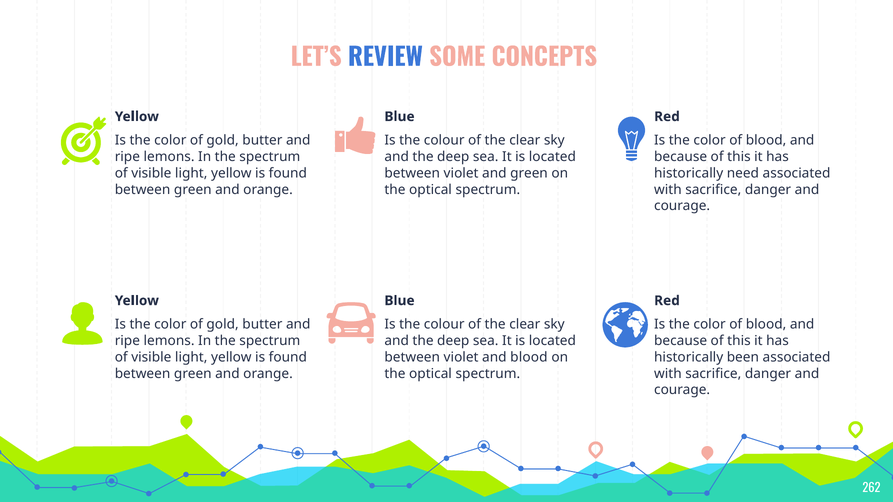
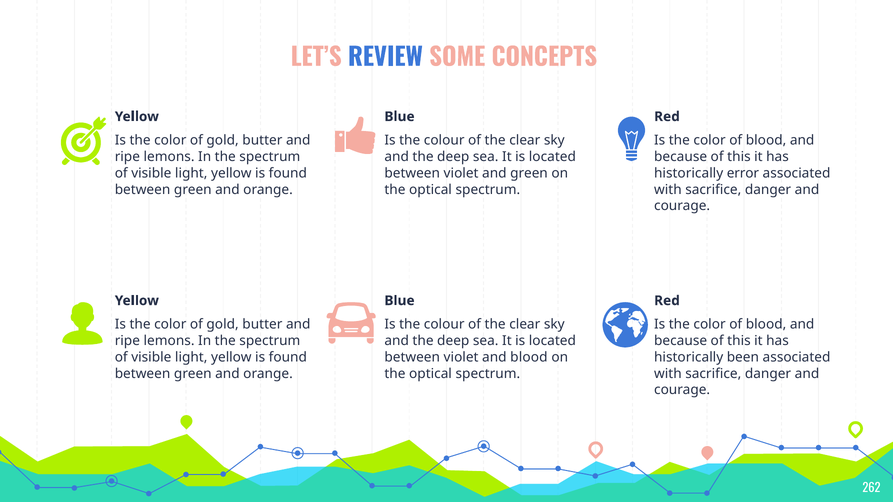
need: need -> error
